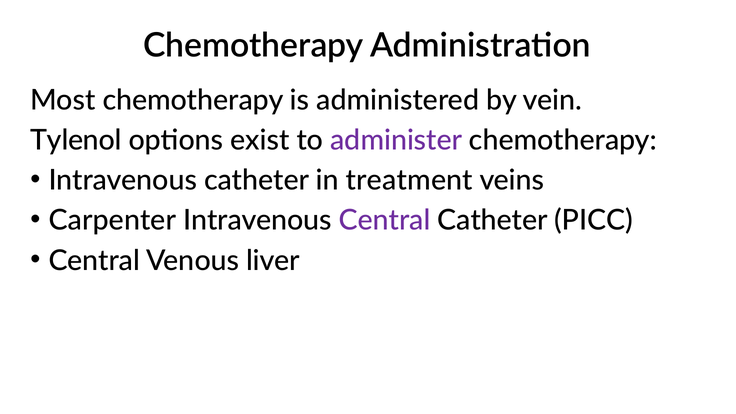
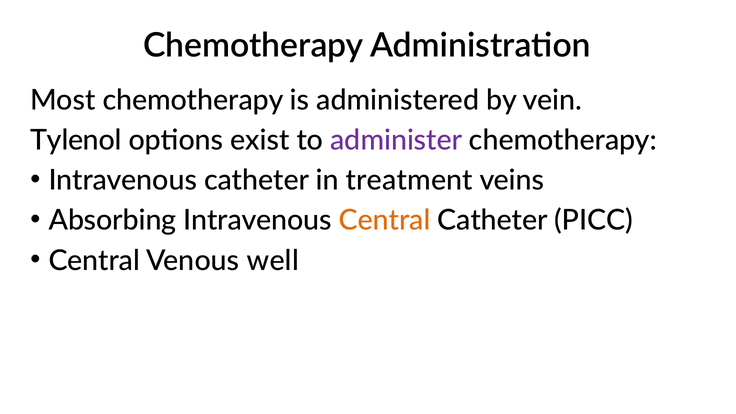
Carpenter: Carpenter -> Absorbing
Central at (385, 220) colour: purple -> orange
liver: liver -> well
